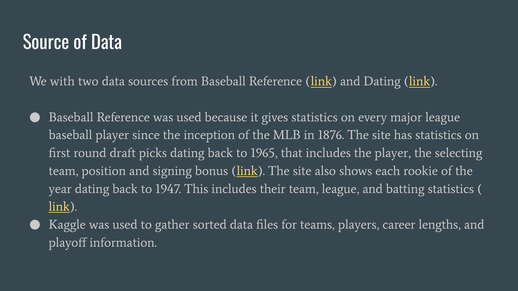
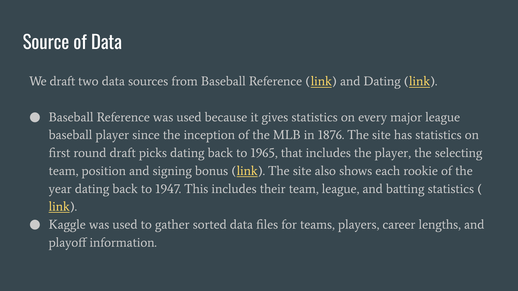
We with: with -> draft
